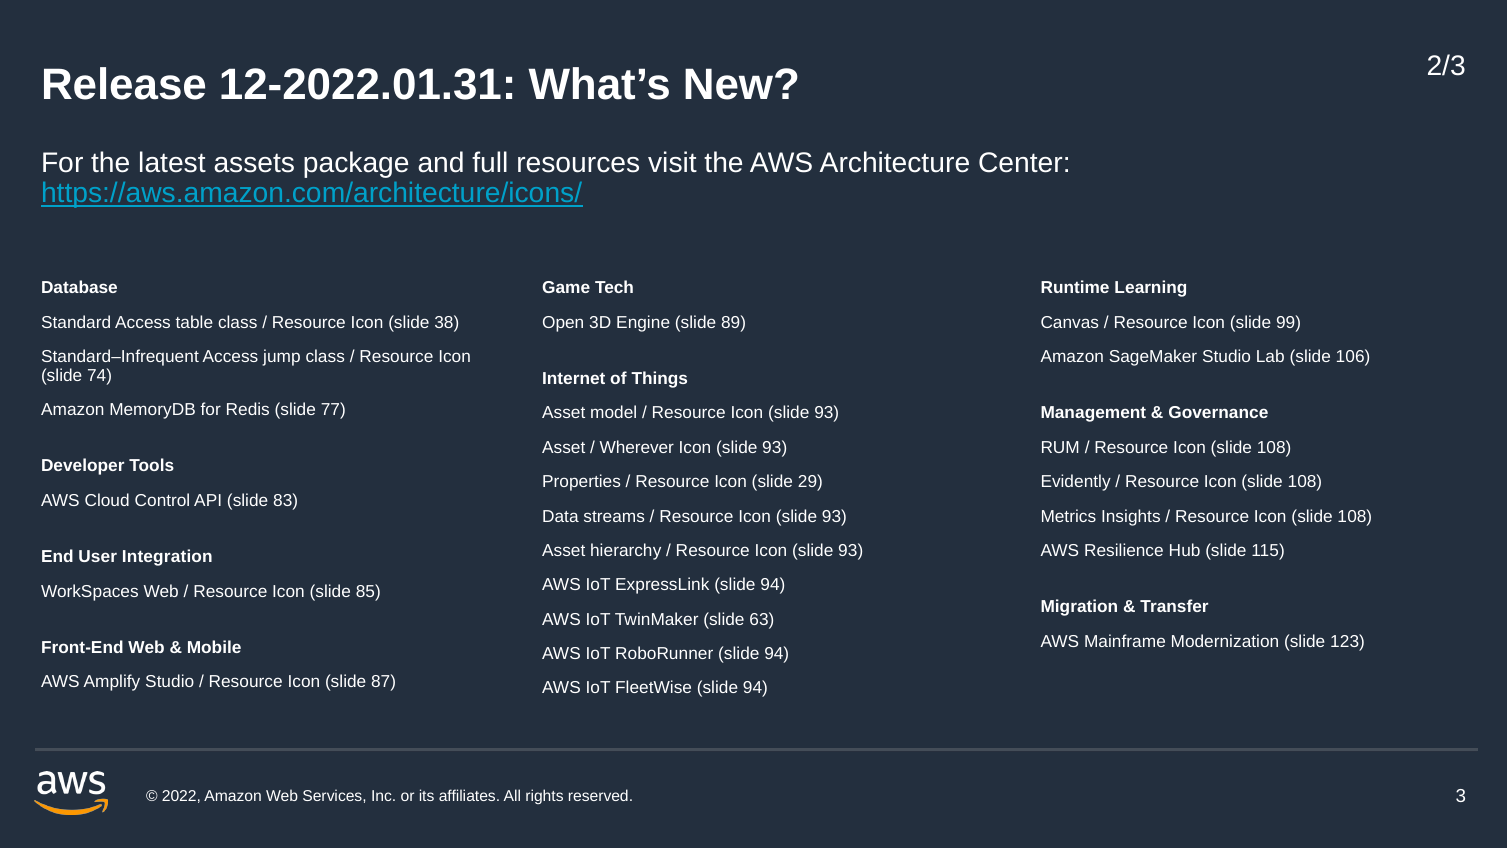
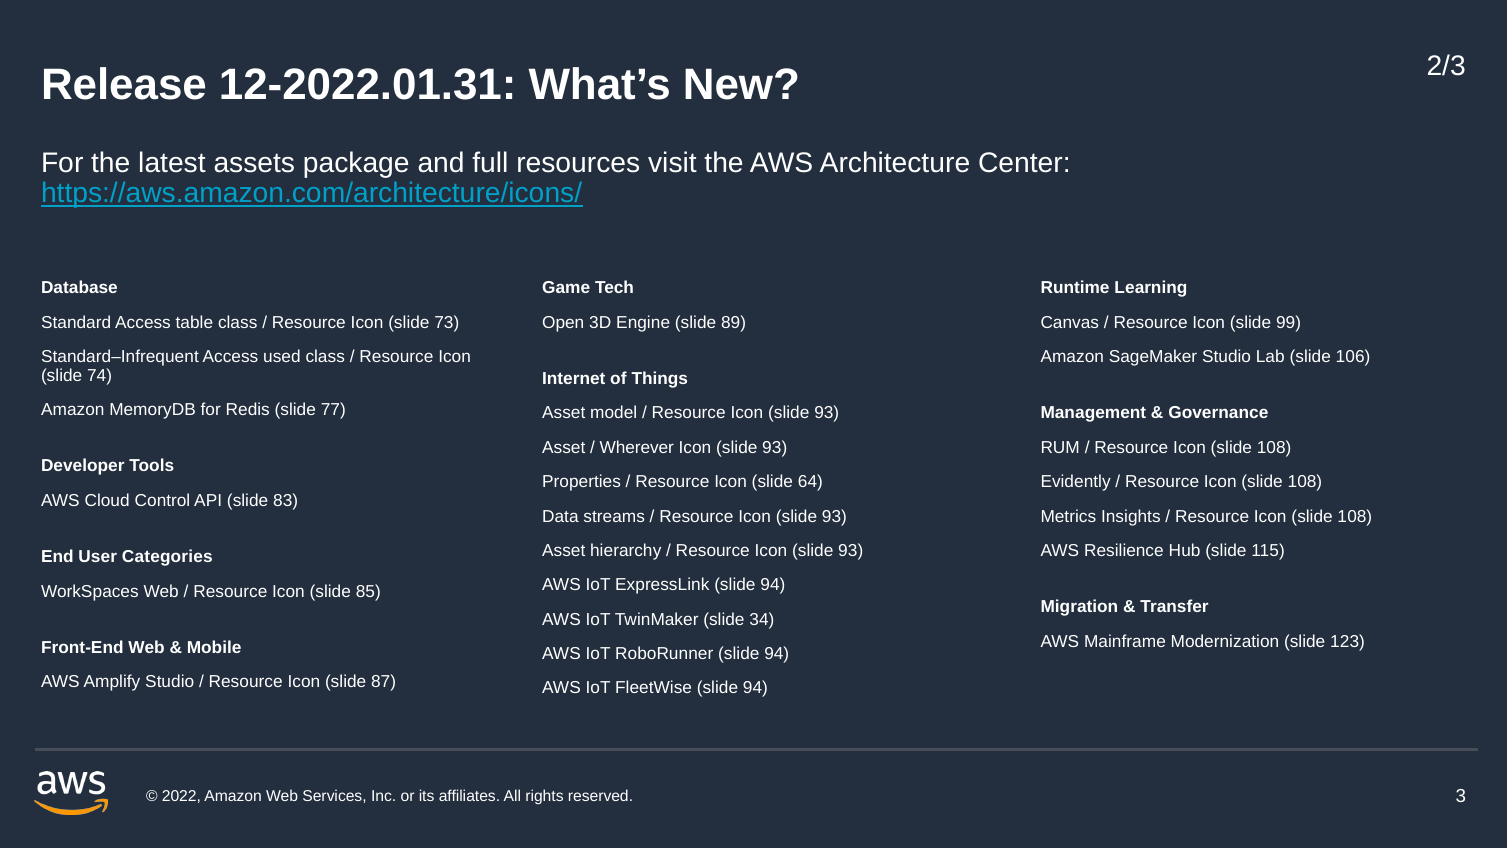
38: 38 -> 73
jump: jump -> used
29: 29 -> 64
Integration: Integration -> Categories
63: 63 -> 34
